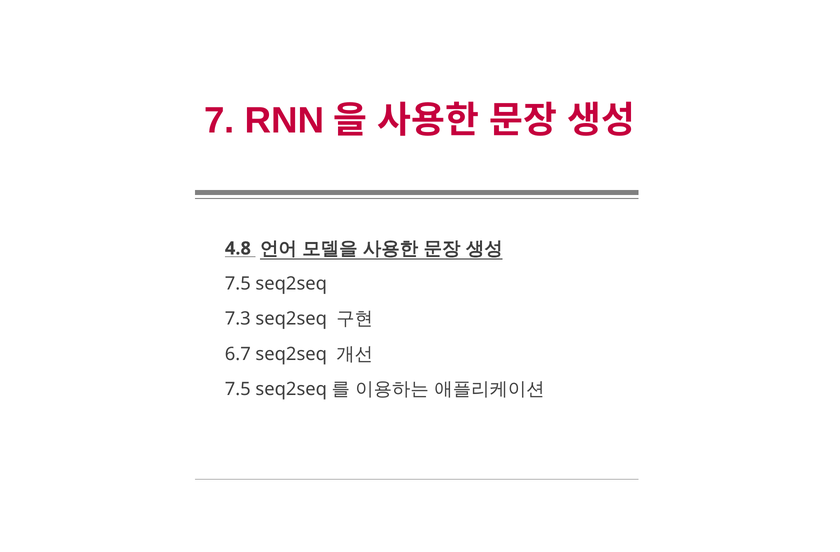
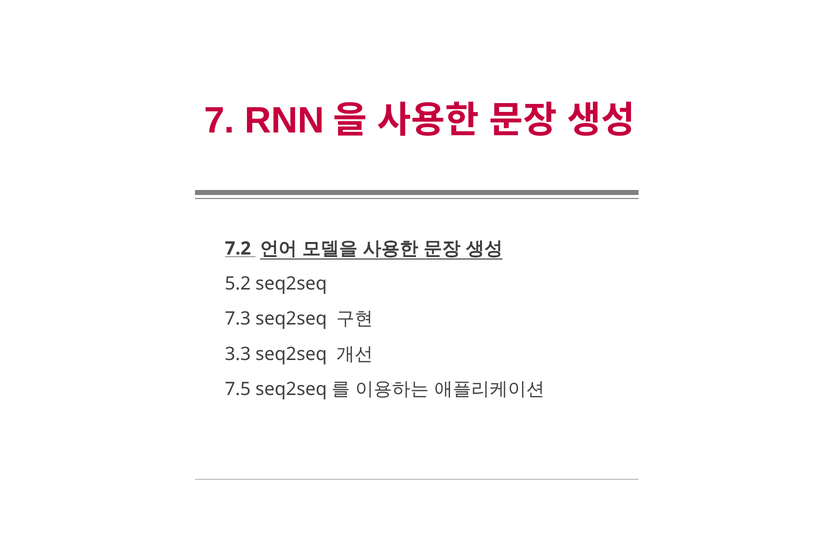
4.8: 4.8 -> 7.2
7.5 at (238, 283): 7.5 -> 5.2
6.7: 6.7 -> 3.3
